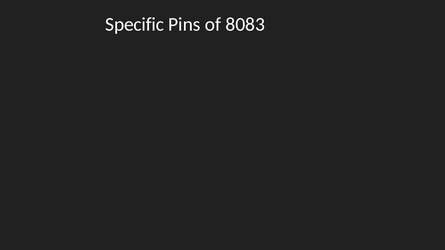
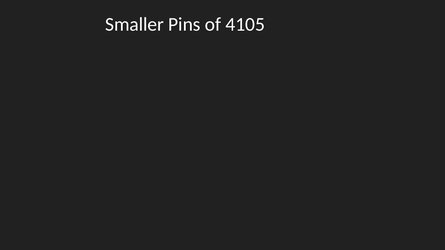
Specific: Specific -> Smaller
8083: 8083 -> 4105
